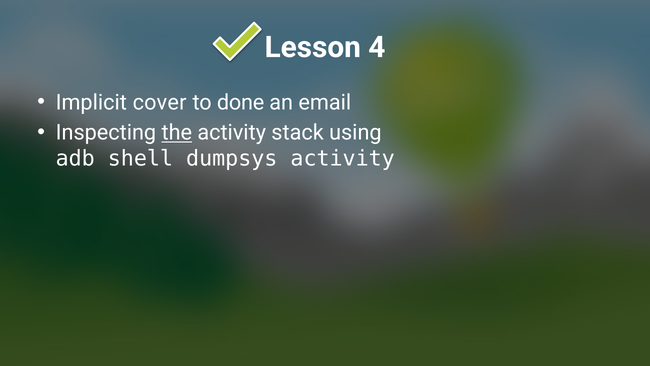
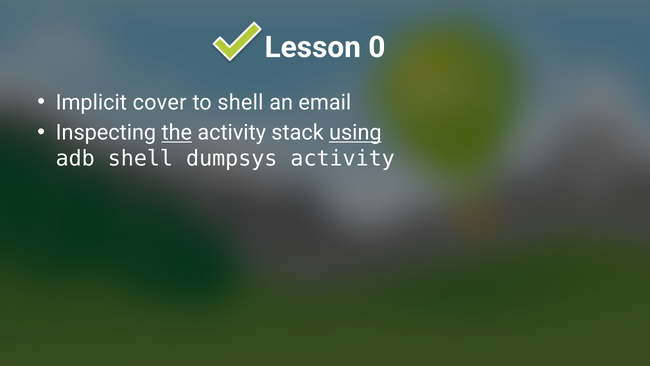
4: 4 -> 0
to done: done -> shell
using underline: none -> present
